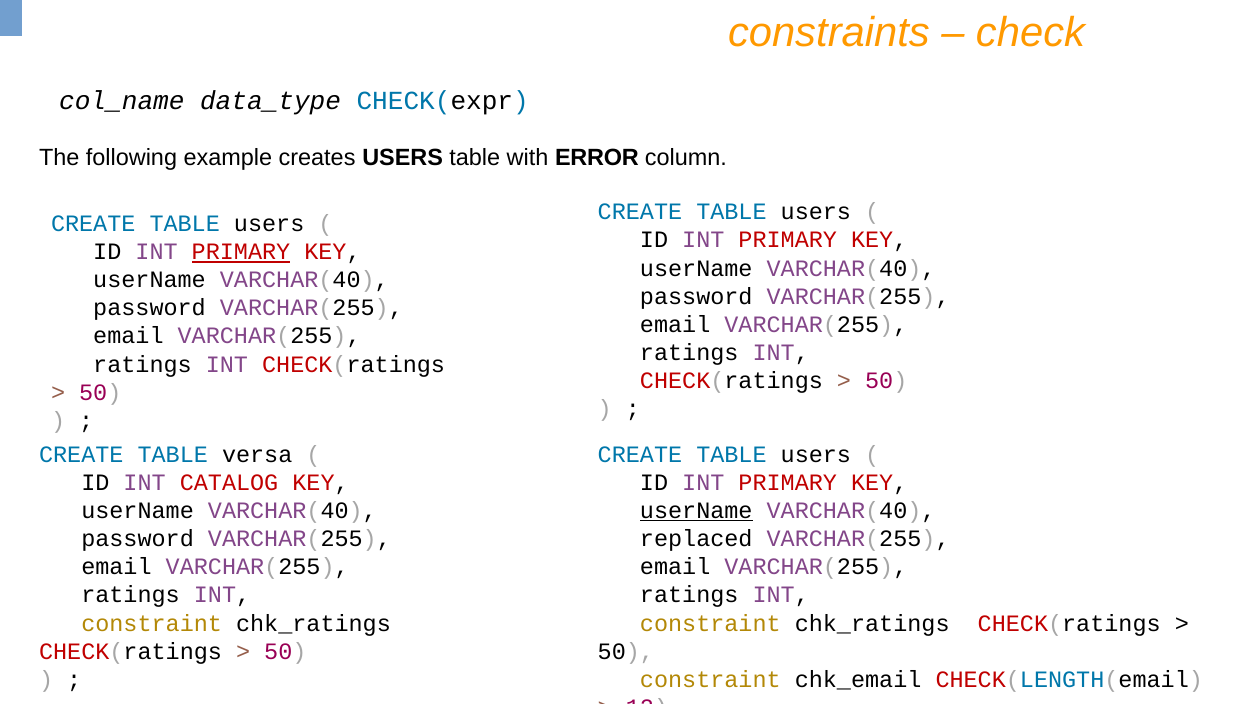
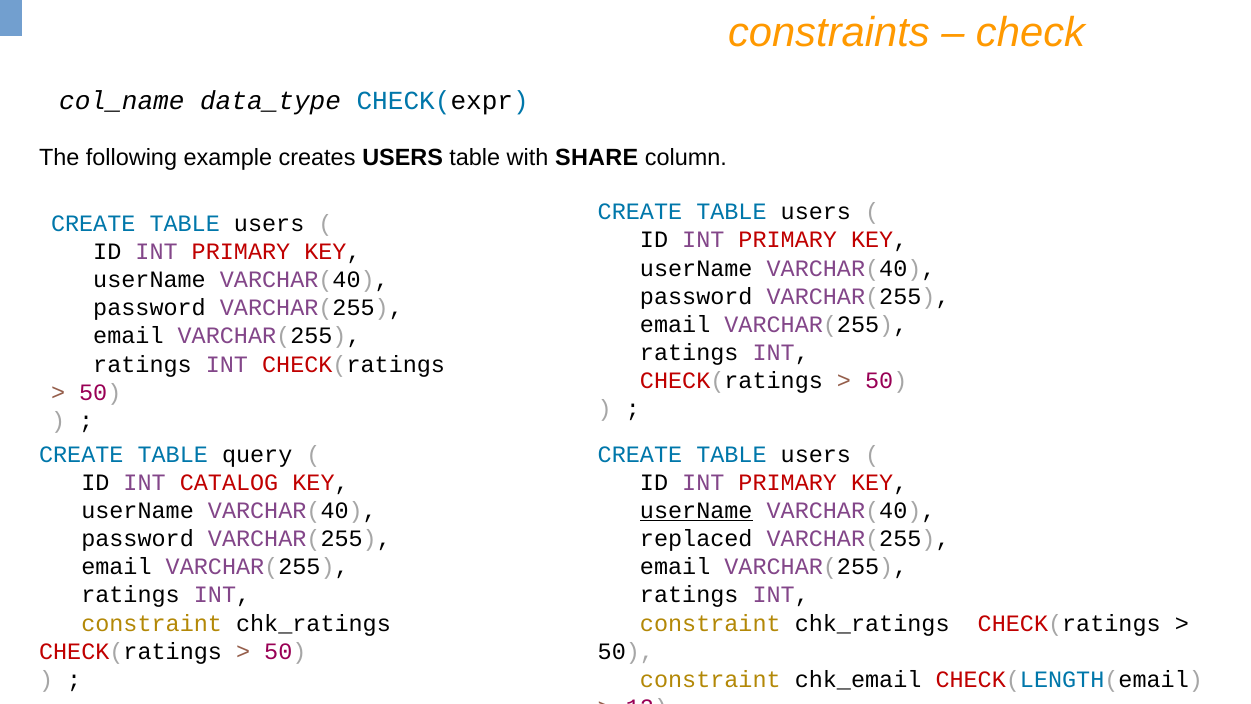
ERROR: ERROR -> SHARE
PRIMARY at (241, 252) underline: present -> none
versa: versa -> query
